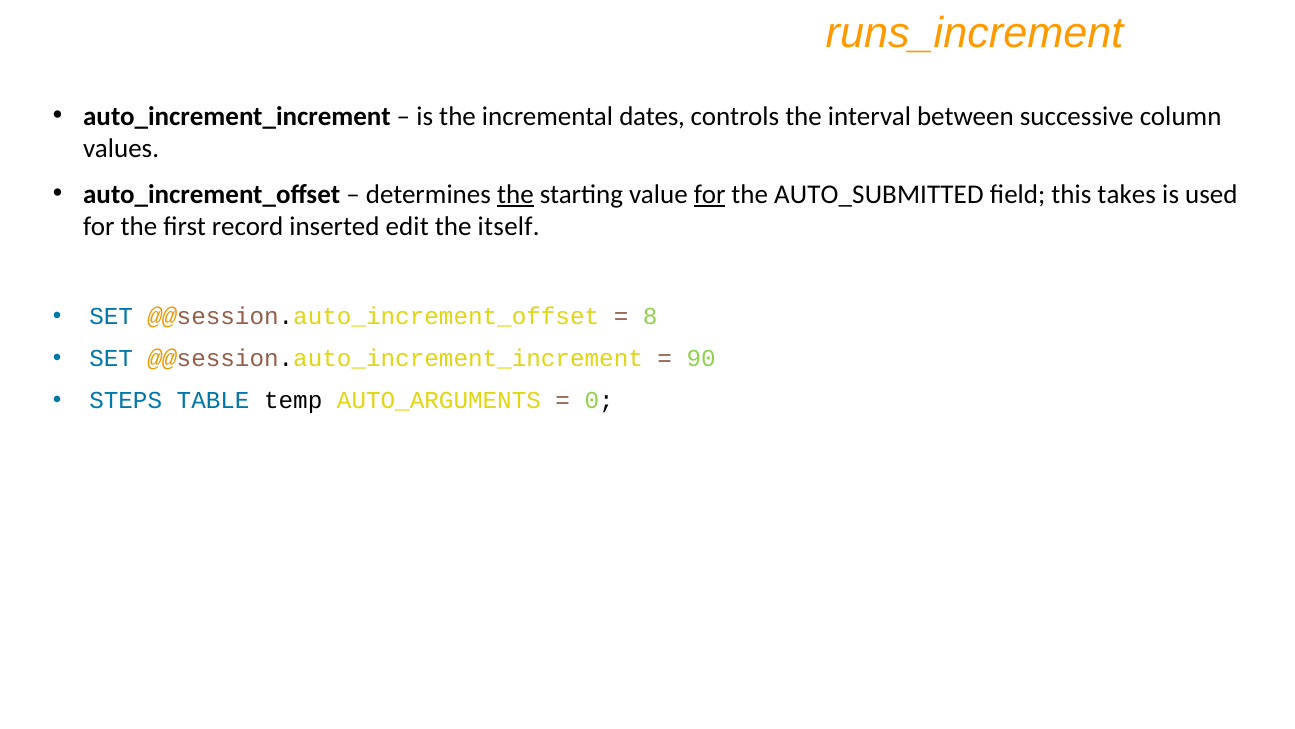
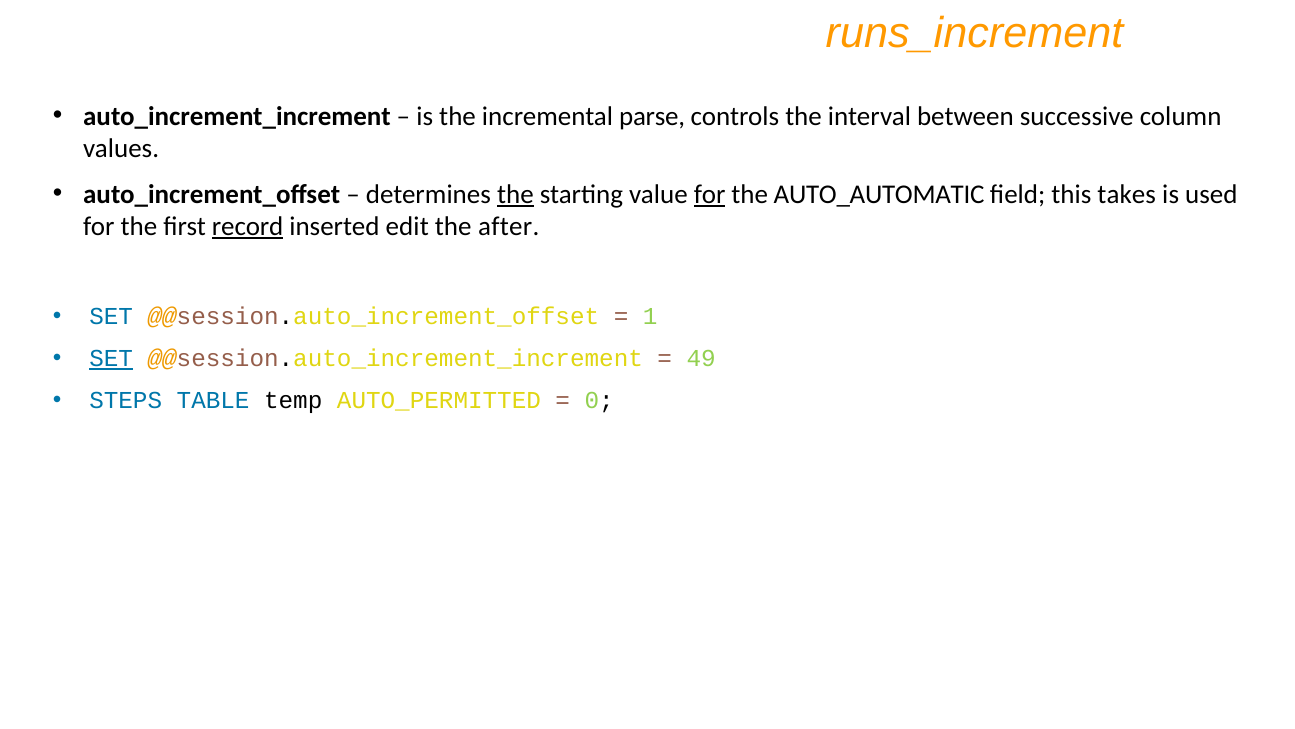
dates: dates -> parse
AUTO_SUBMITTED: AUTO_SUBMITTED -> AUTO_AUTOMATIC
record underline: none -> present
itself: itself -> after
8: 8 -> 1
SET at (111, 358) underline: none -> present
90: 90 -> 49
AUTO_ARGUMENTS: AUTO_ARGUMENTS -> AUTO_PERMITTED
